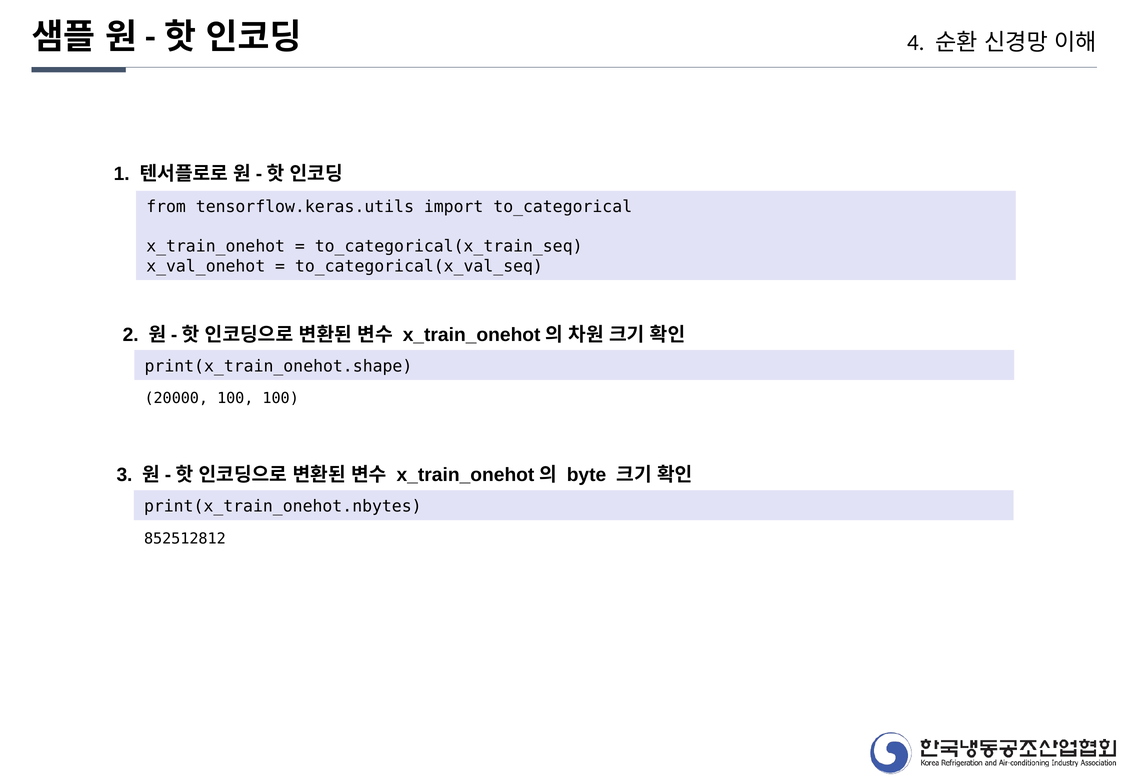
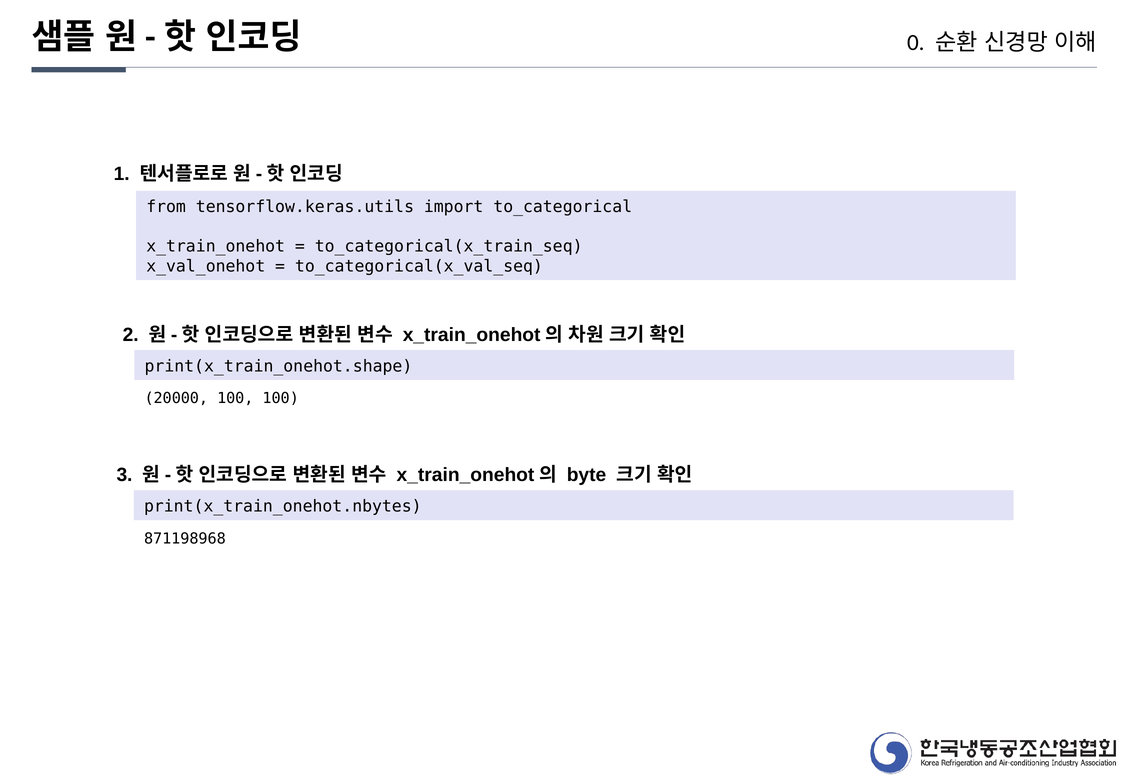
4: 4 -> 0
852512812: 852512812 -> 871198968
